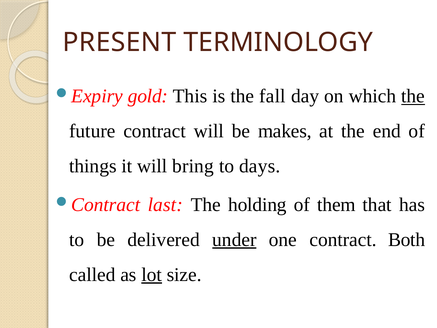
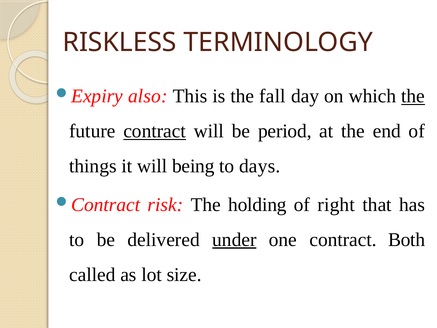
PRESENT: PRESENT -> RISKLESS
gold: gold -> also
contract at (155, 131) underline: none -> present
makes: makes -> period
bring: bring -> being
last: last -> risk
them: them -> right
lot underline: present -> none
